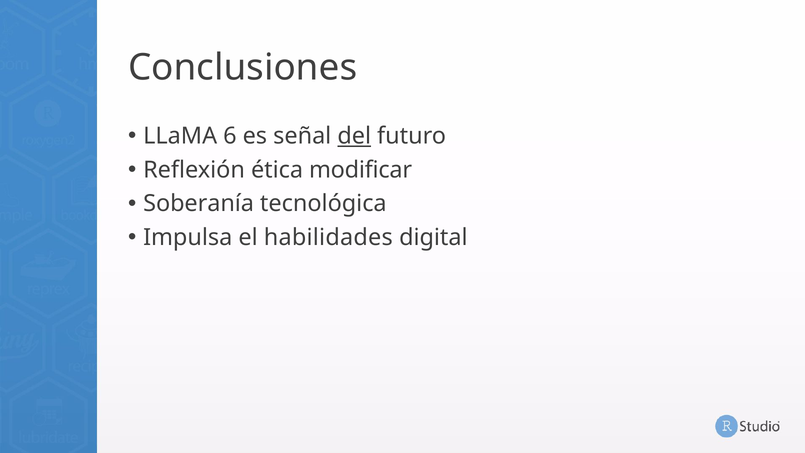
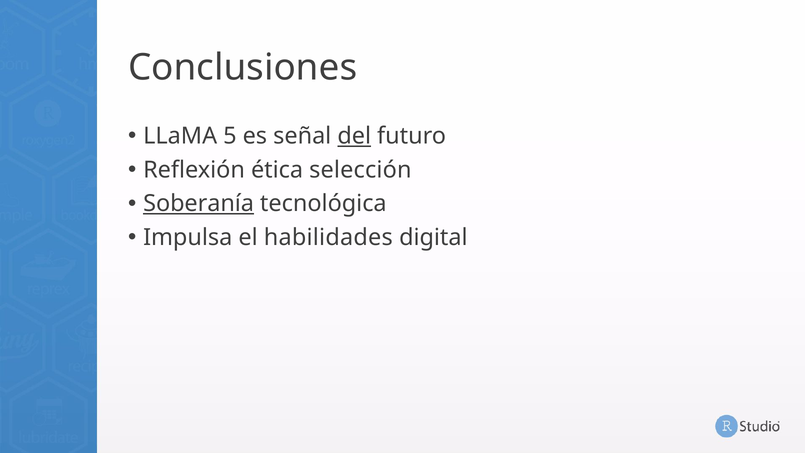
6: 6 -> 5
modificar: modificar -> selección
Soberanía underline: none -> present
